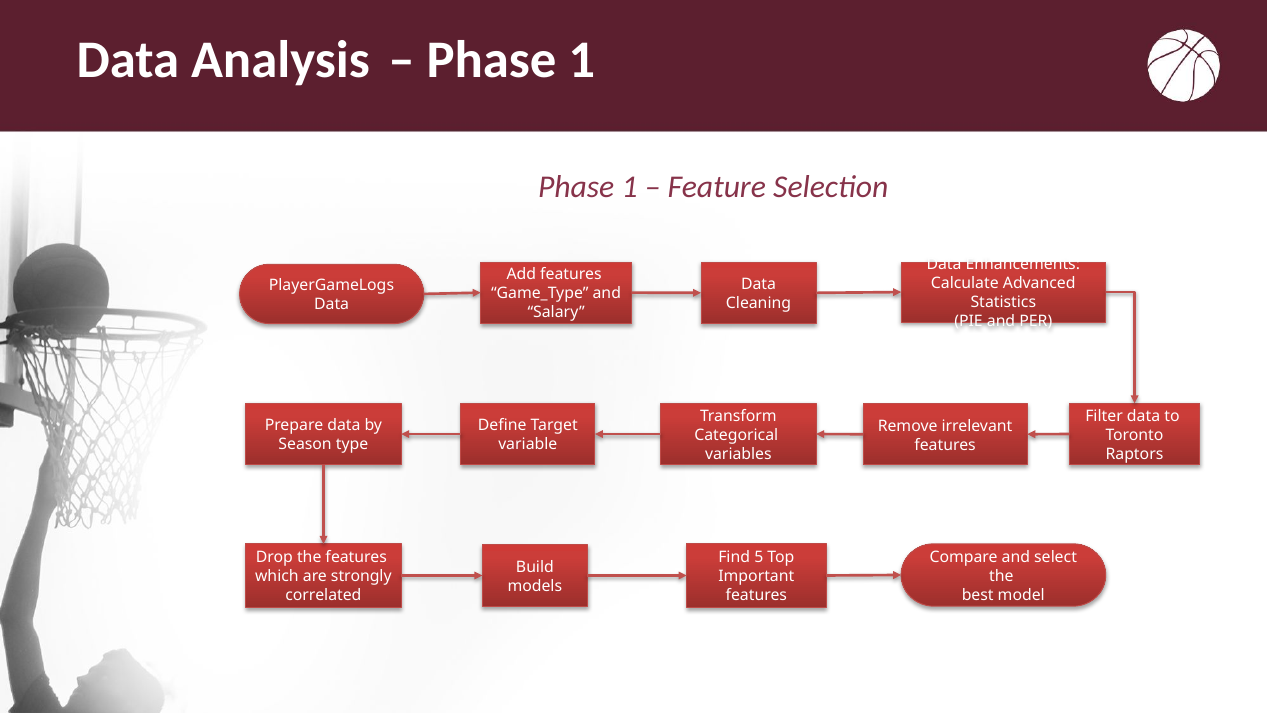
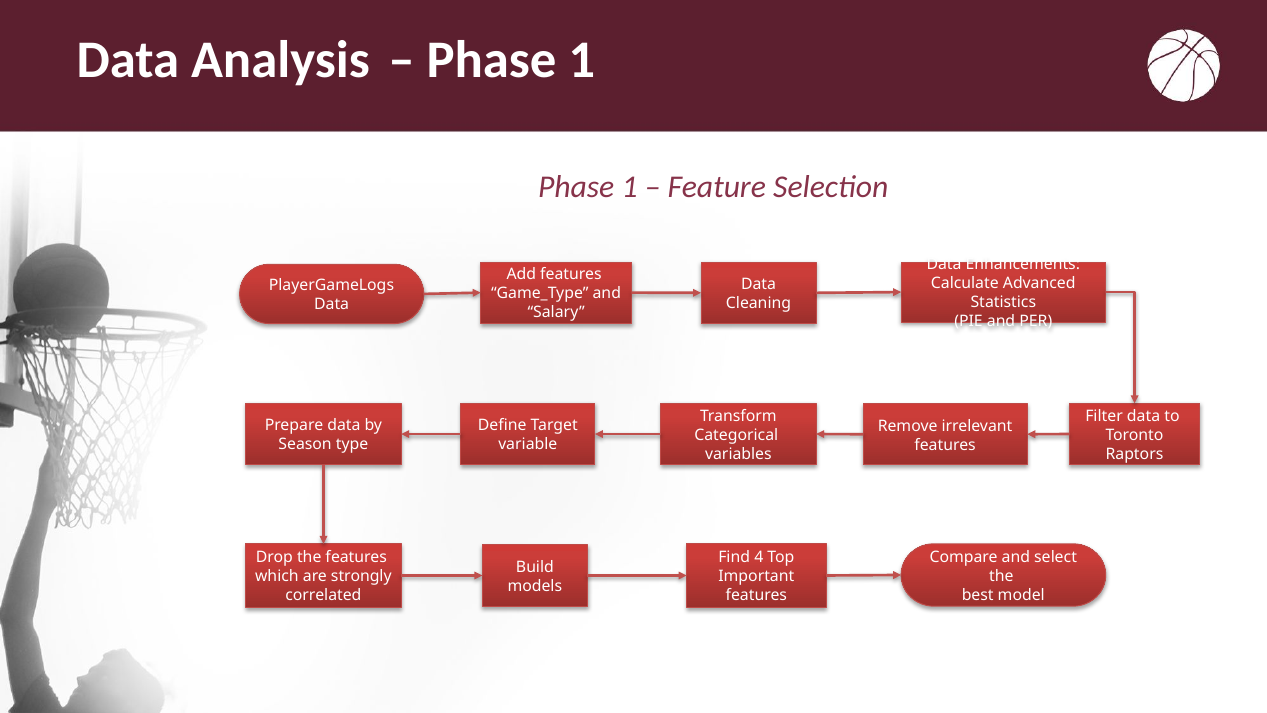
5: 5 -> 4
